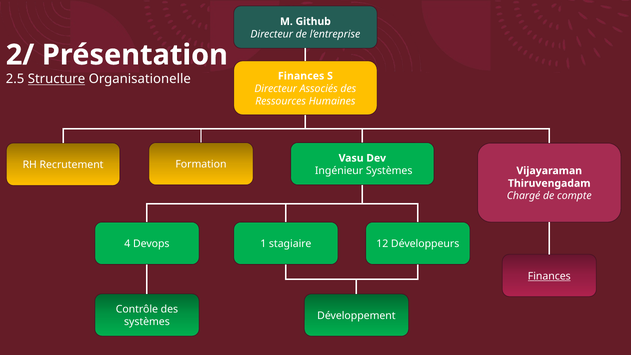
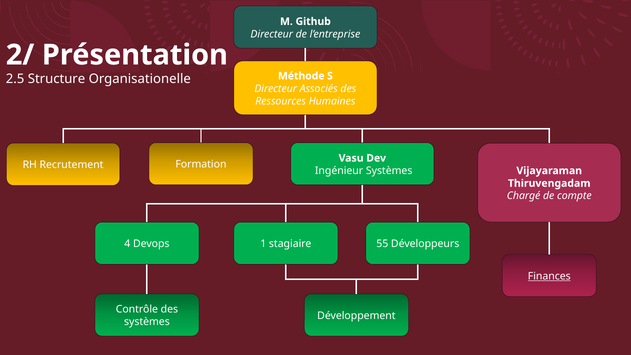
Finances at (301, 76): Finances -> Méthode
Structure underline: present -> none
12: 12 -> 55
